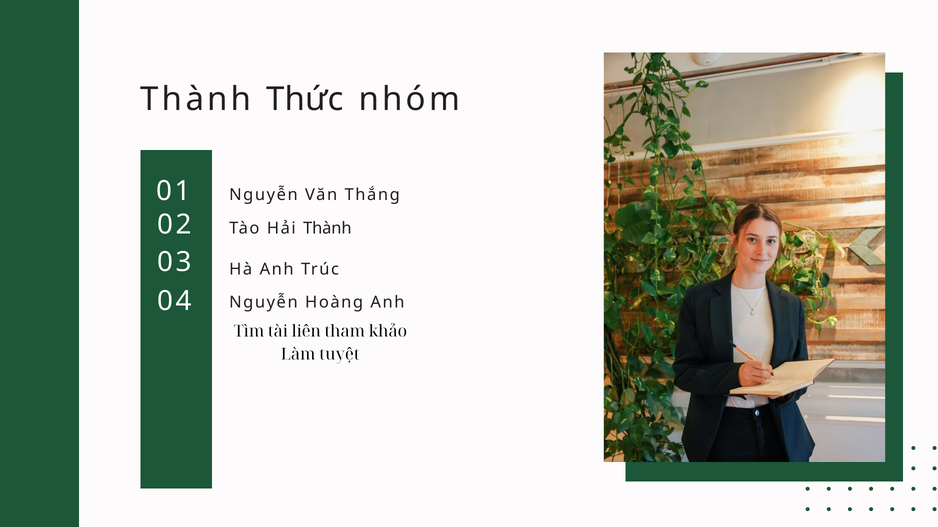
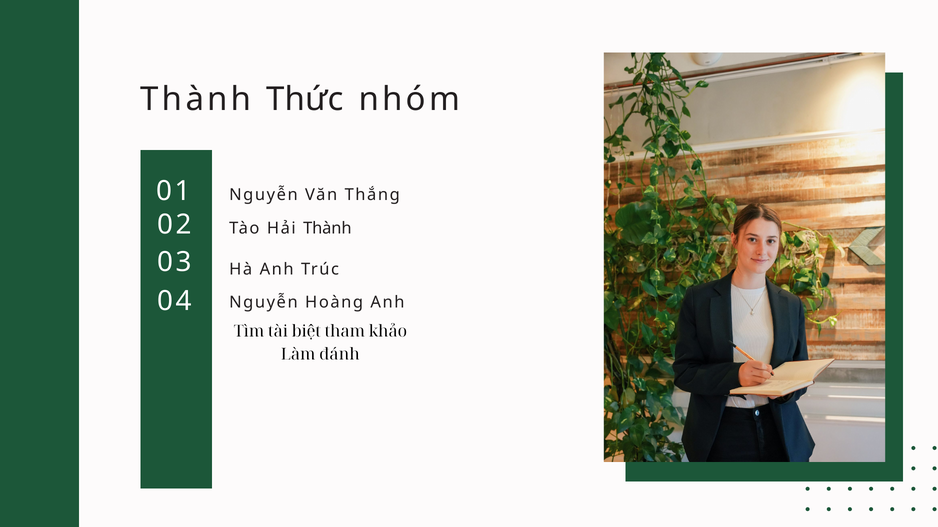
liên: liên -> biệt
tuyệt: tuyệt -> đánh
